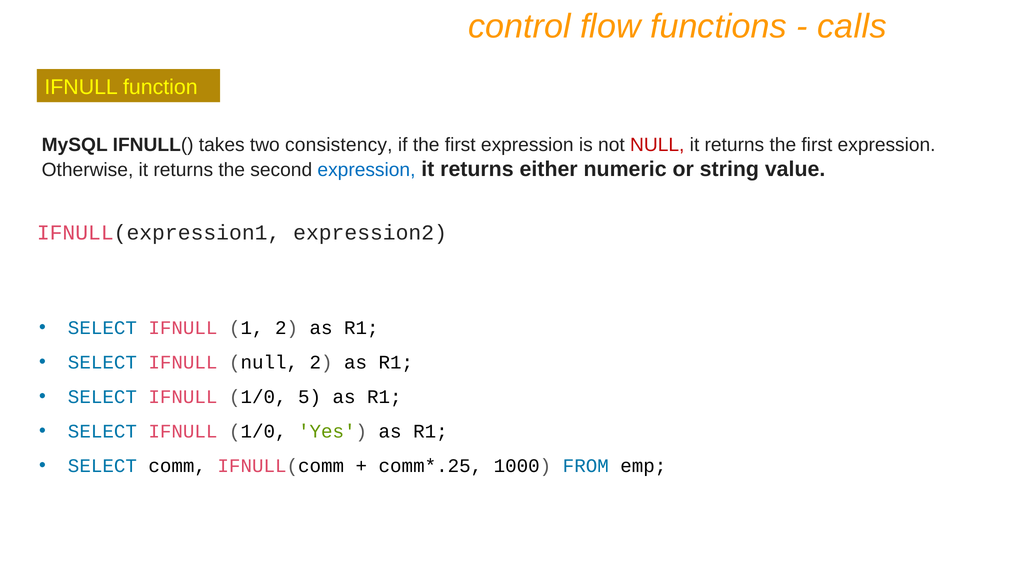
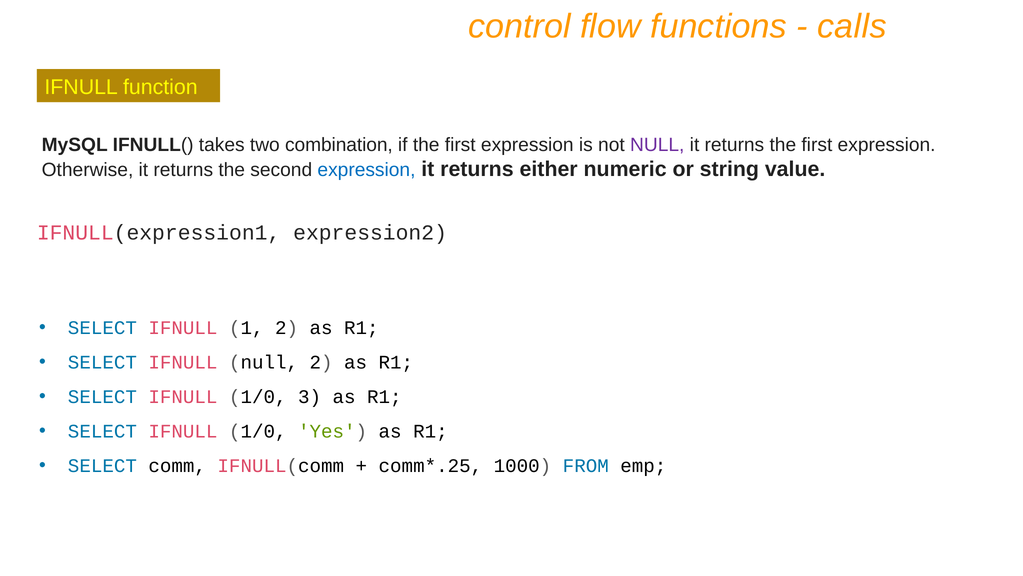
consistency: consistency -> combination
NULL at (657, 145) colour: red -> purple
5: 5 -> 3
